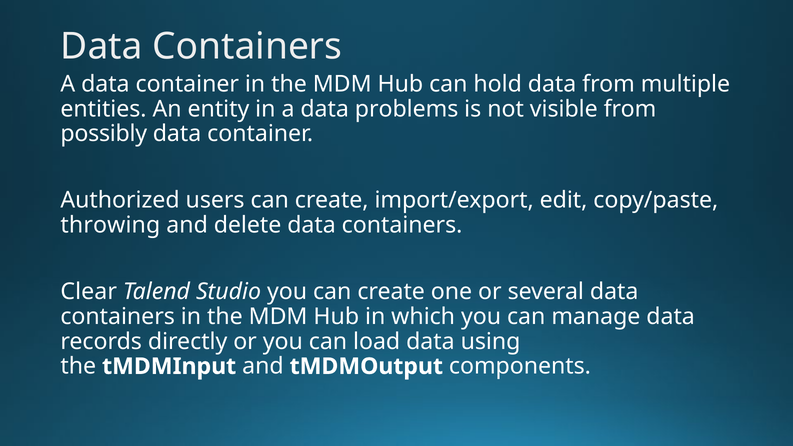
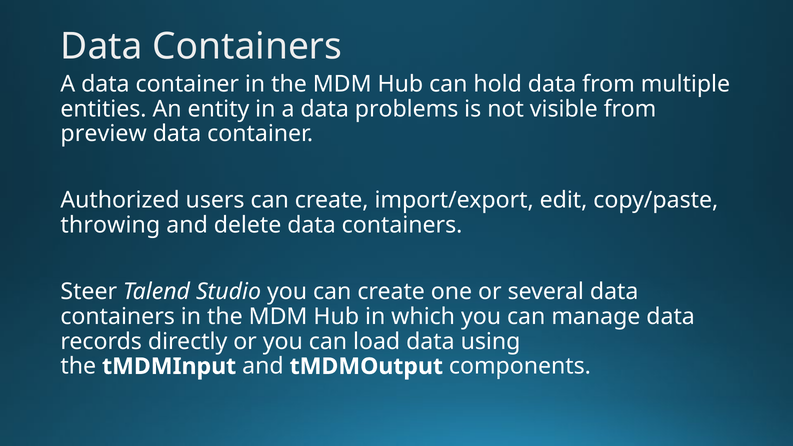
possibly: possibly -> preview
Clear: Clear -> Steer
